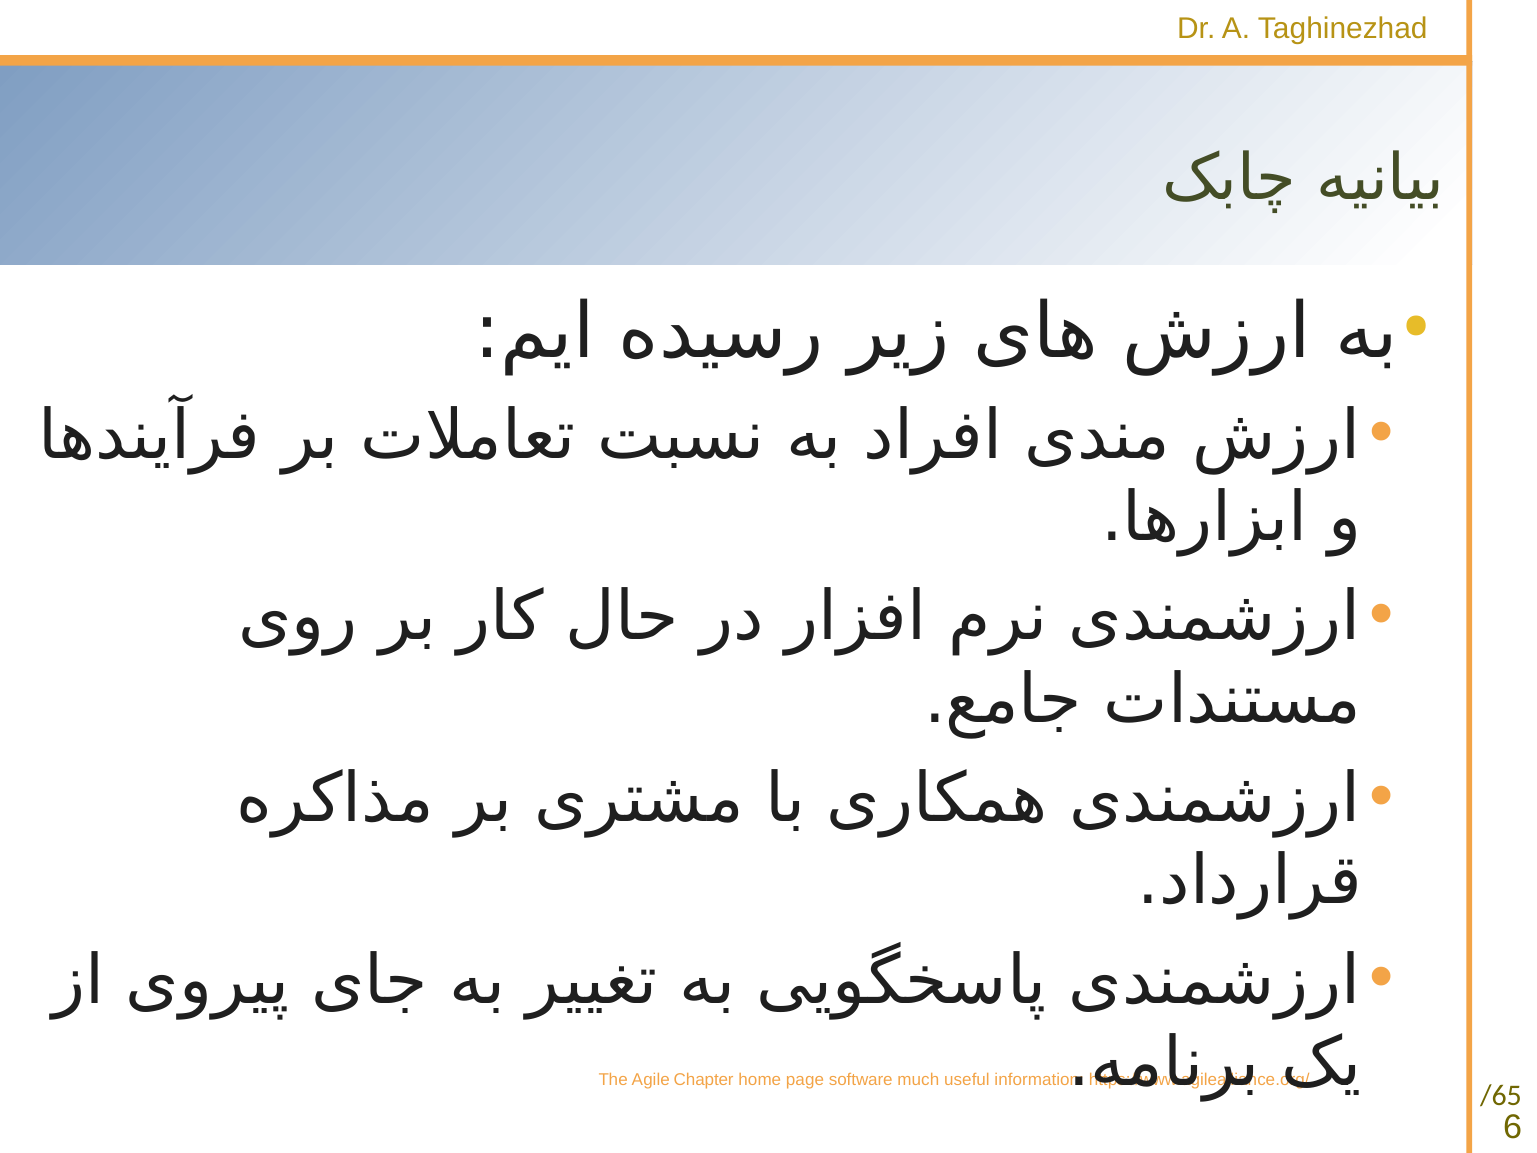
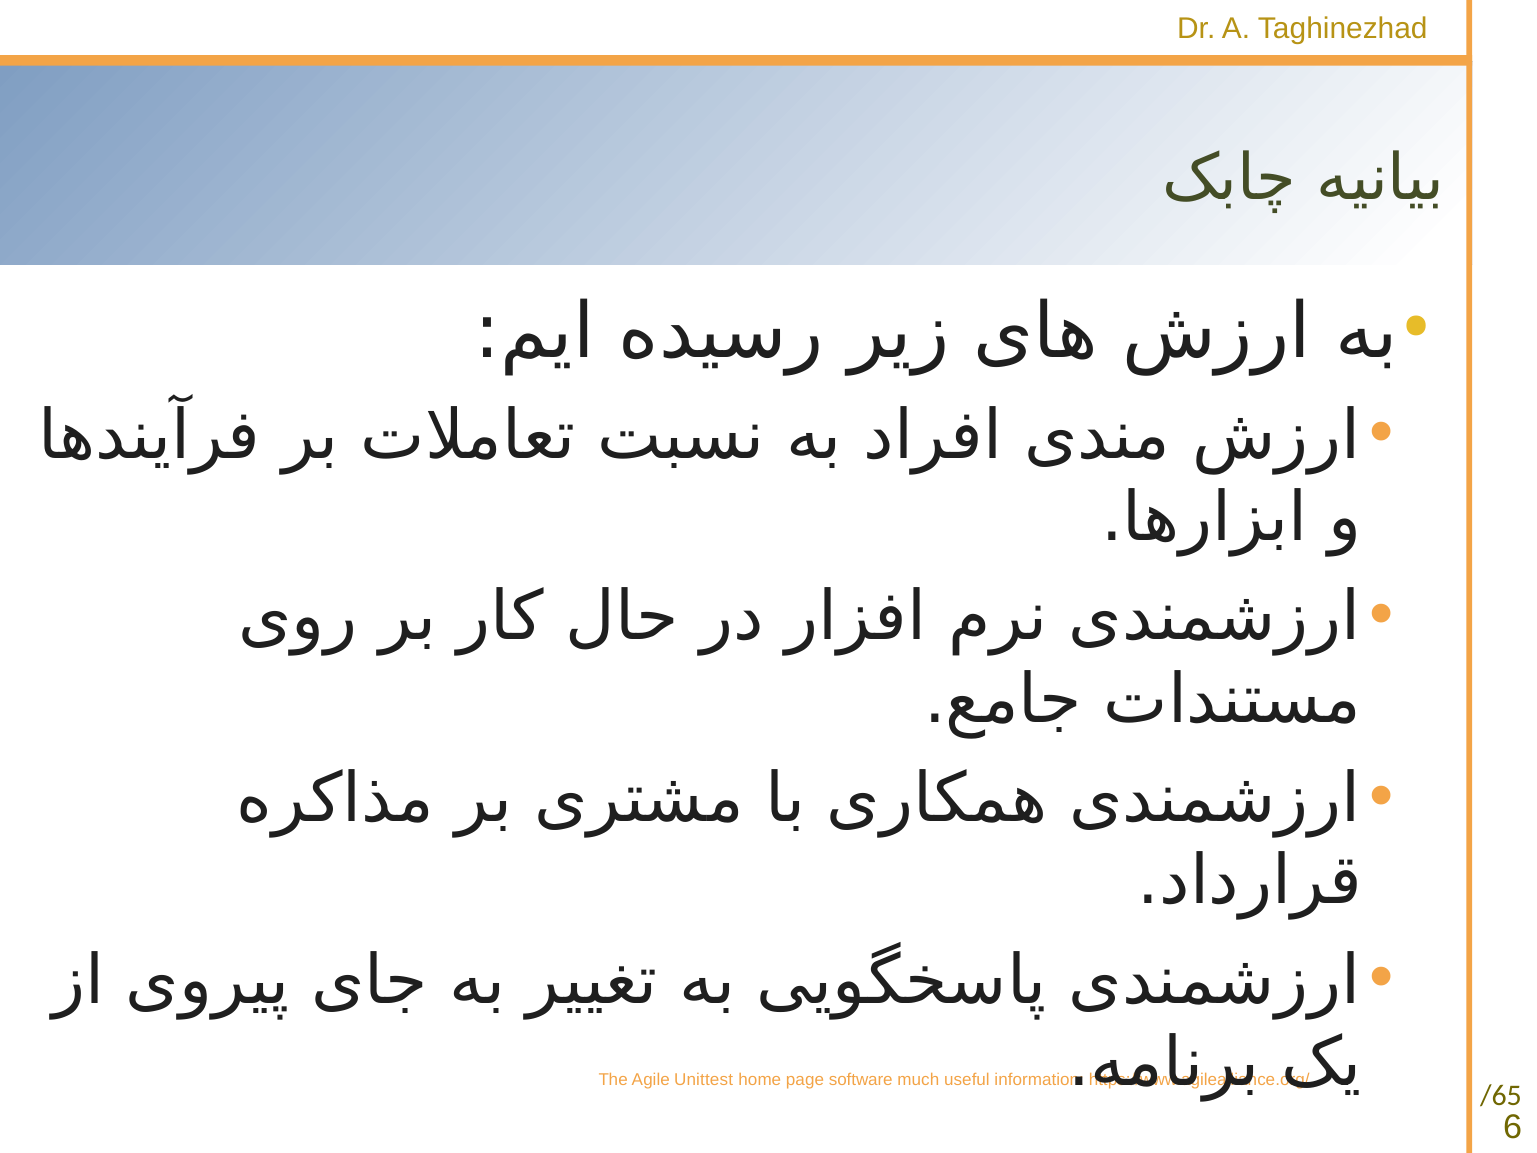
Chapter: Chapter -> Unittest
